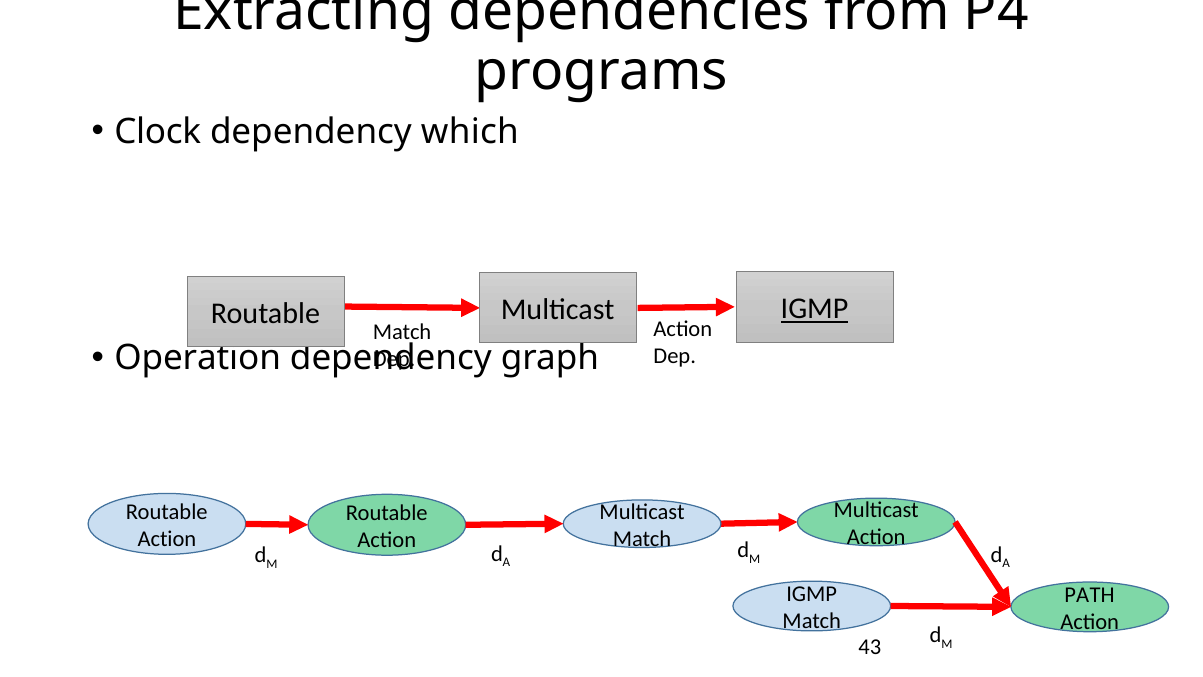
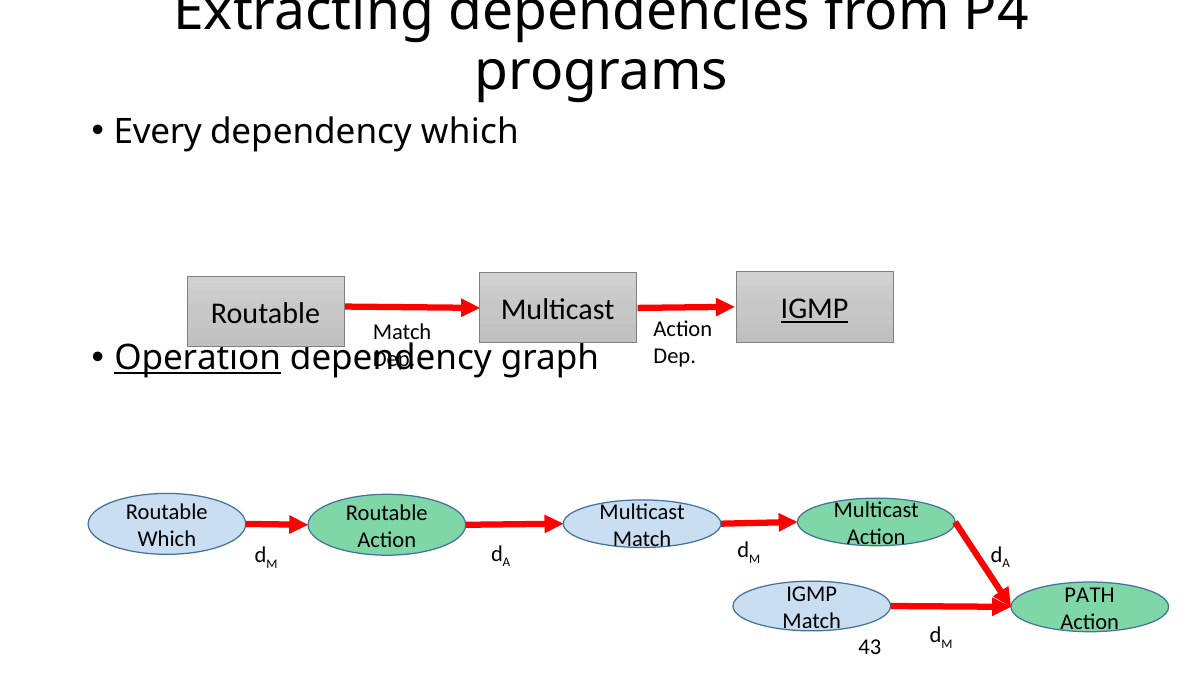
Clock: Clock -> Every
Operation underline: none -> present
Action at (167, 539): Action -> Which
